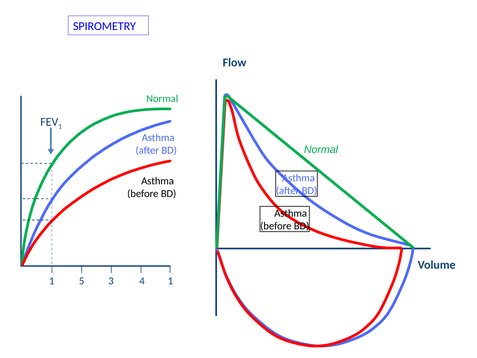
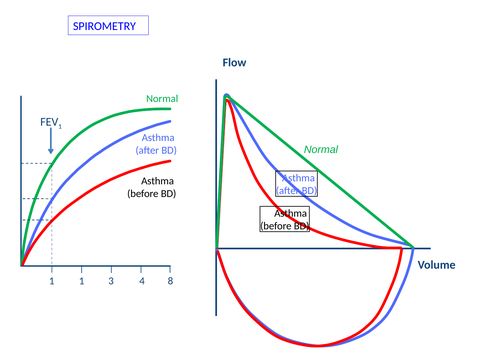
5 at (82, 281): 5 -> 1
4 1: 1 -> 8
